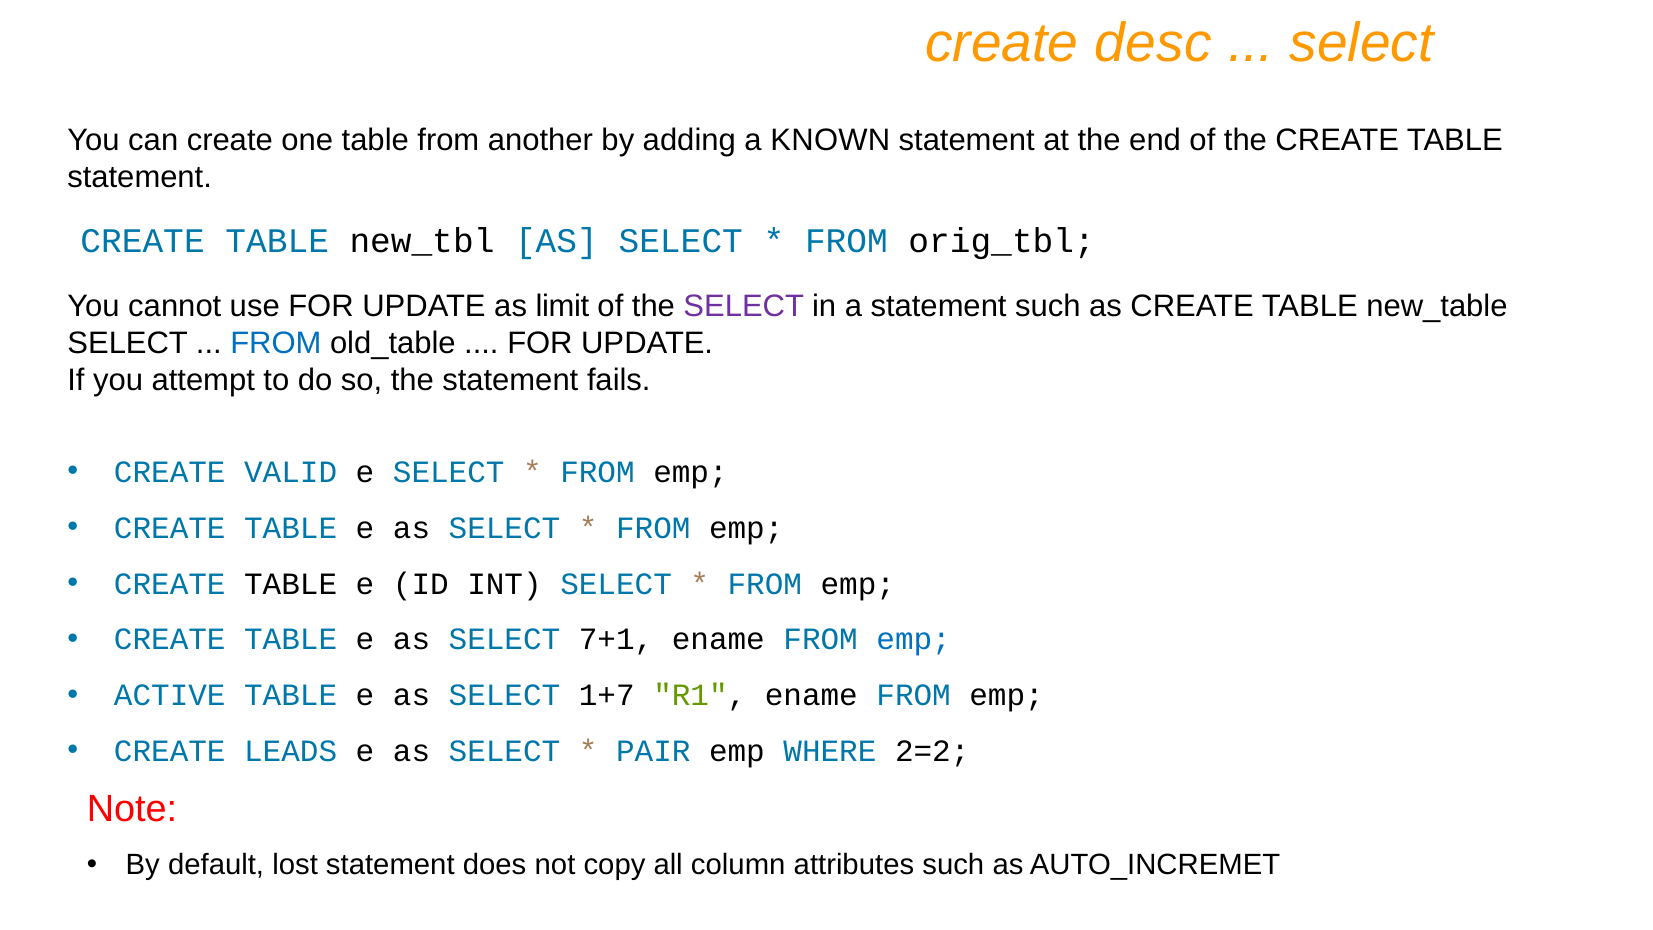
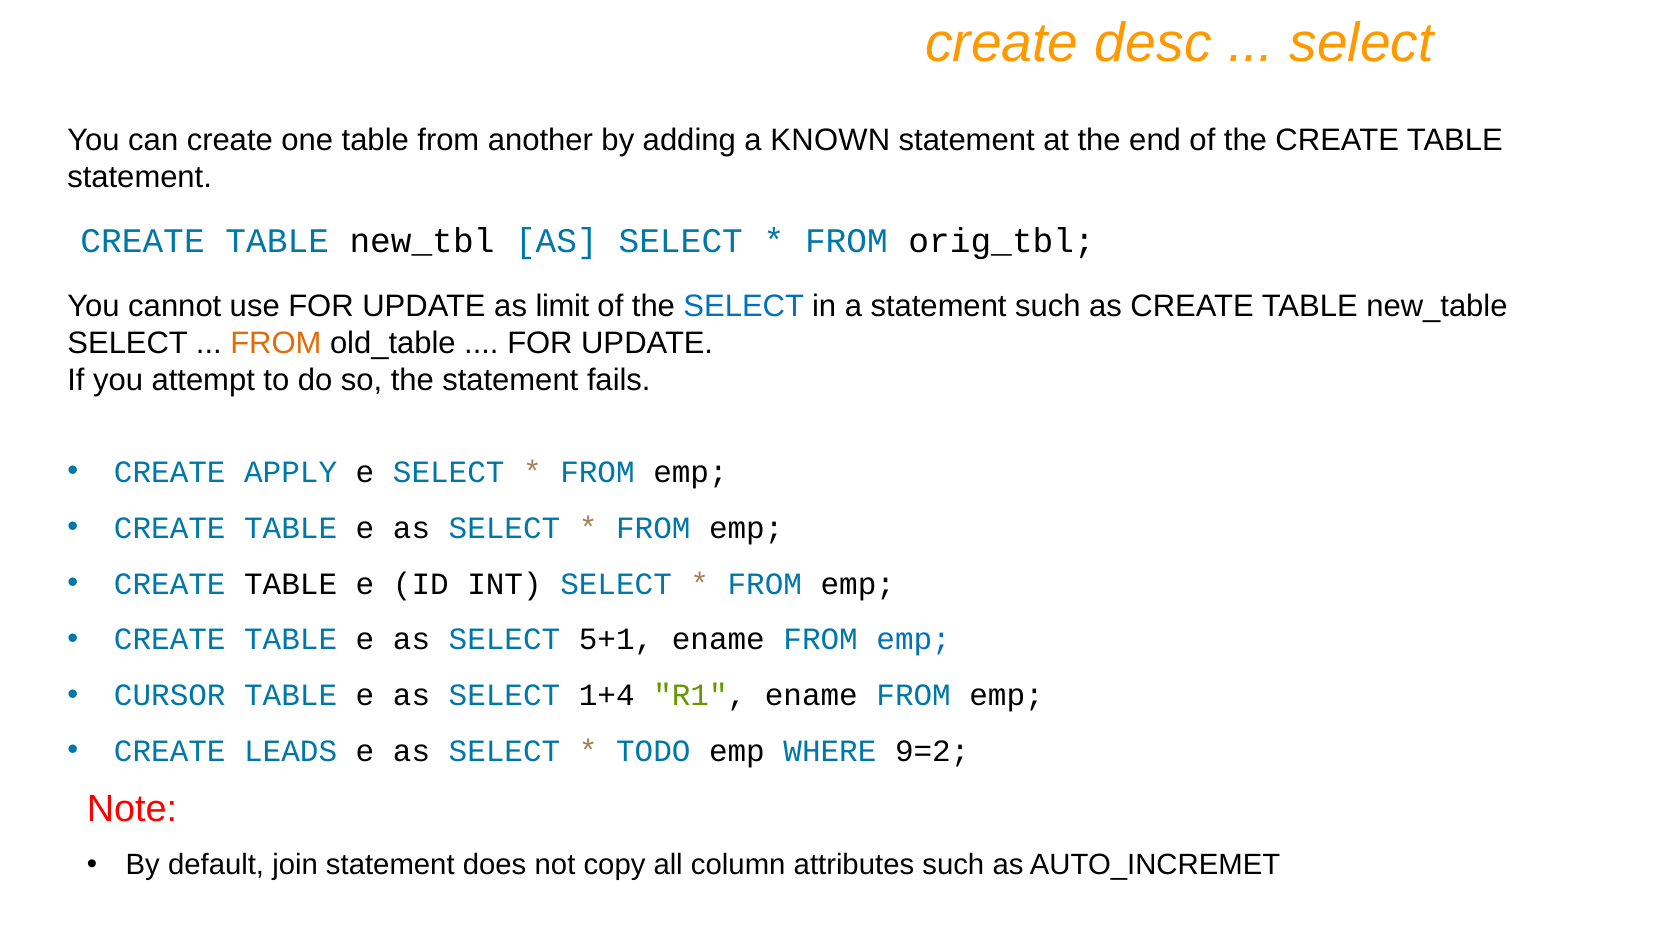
SELECT at (744, 306) colour: purple -> blue
FROM at (276, 343) colour: blue -> orange
VALID: VALID -> APPLY
7+1: 7+1 -> 5+1
ACTIVE: ACTIVE -> CURSOR
1+7: 1+7 -> 1+4
PAIR: PAIR -> TODO
2=2: 2=2 -> 9=2
lost: lost -> join
